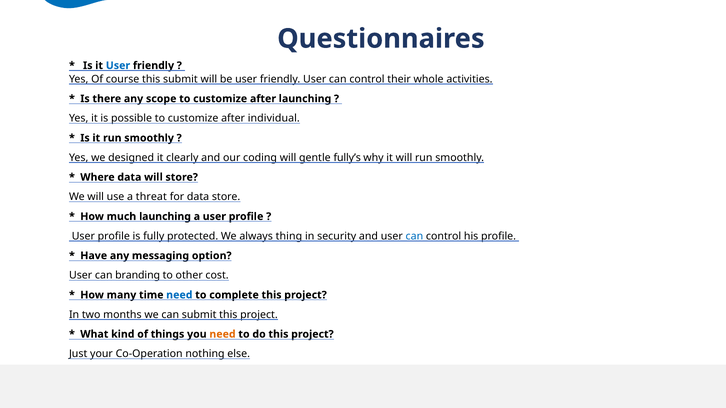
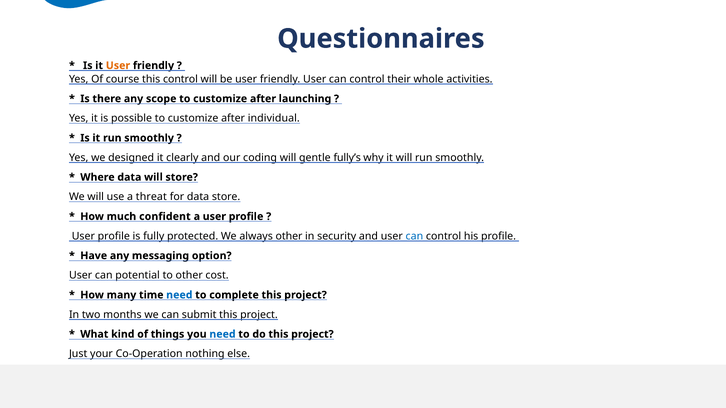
User at (118, 66) colour: blue -> orange
this submit: submit -> control
much launching: launching -> confident
always thing: thing -> other
branding: branding -> potential
need at (222, 334) colour: orange -> blue
